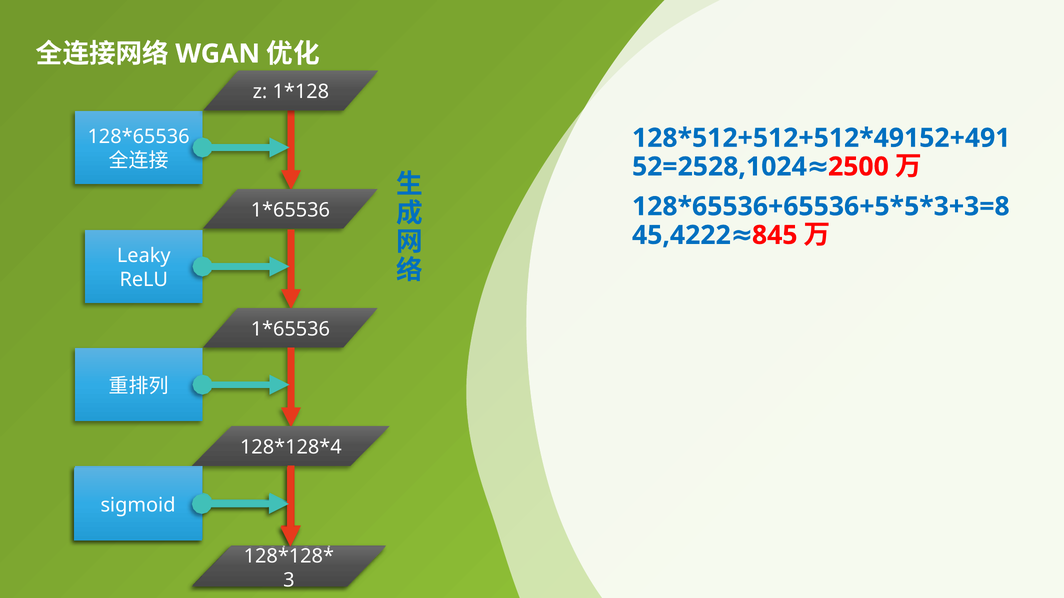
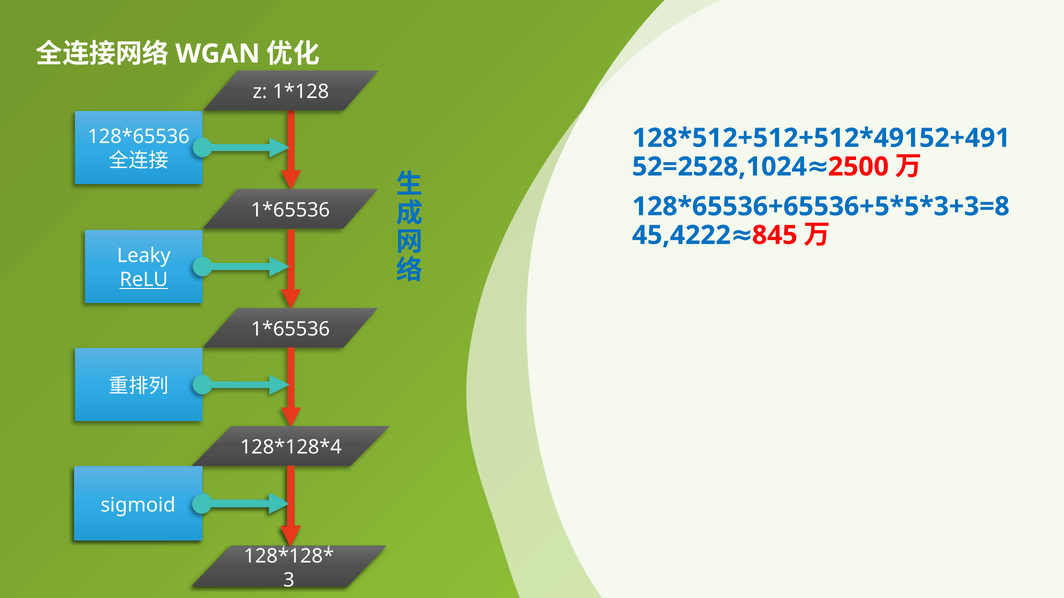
ReLU underline: none -> present
